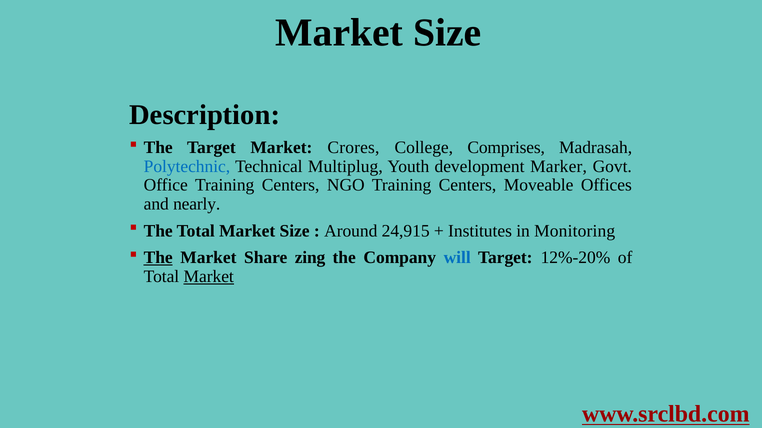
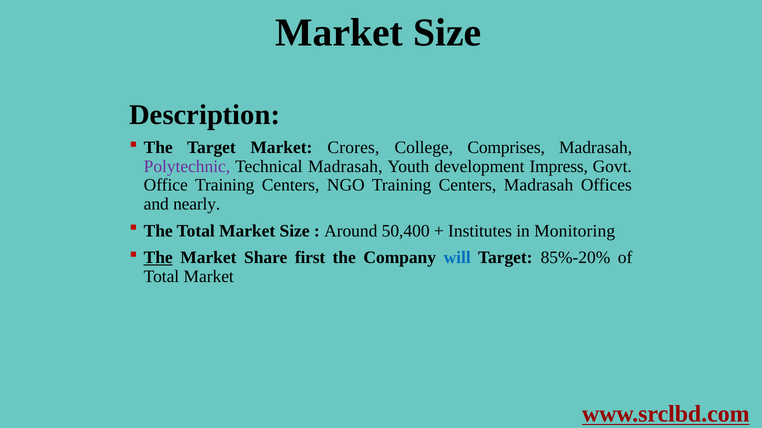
Polytechnic colour: blue -> purple
Technical Multiplug: Multiplug -> Madrasah
Marker: Marker -> Impress
Centers Moveable: Moveable -> Madrasah
24,915: 24,915 -> 50,400
zing: zing -> first
12%-20%: 12%-20% -> 85%-20%
Market at (209, 277) underline: present -> none
